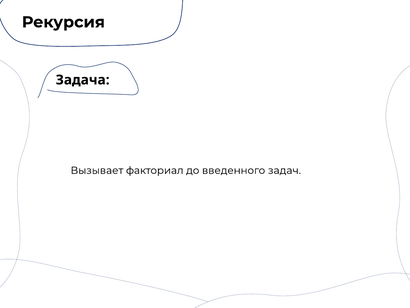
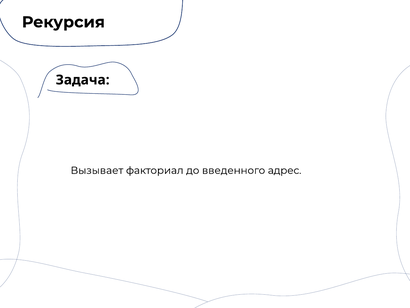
задач: задач -> адрес
